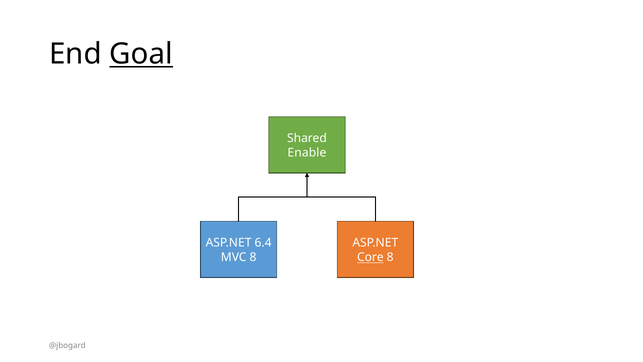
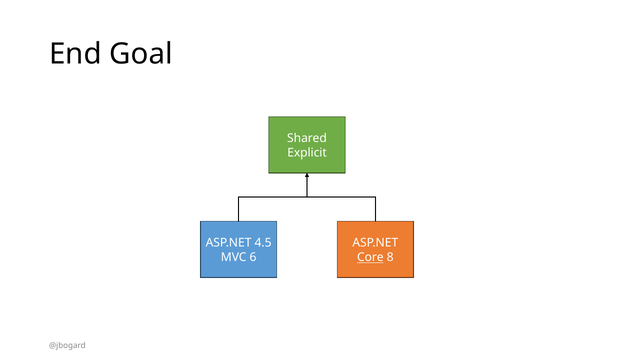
Goal underline: present -> none
Enable: Enable -> Explicit
6.4: 6.4 -> 4.5
MVC 8: 8 -> 6
